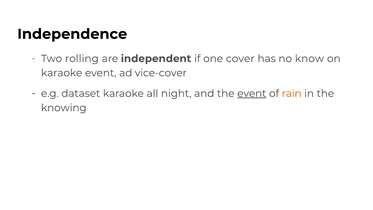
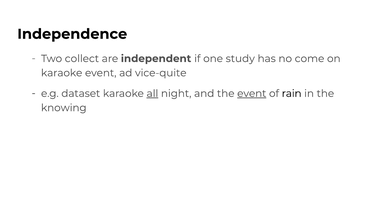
rolling: rolling -> collect
cover: cover -> study
know: know -> come
vice-cover: vice-cover -> vice-quite
all underline: none -> present
rain colour: orange -> black
